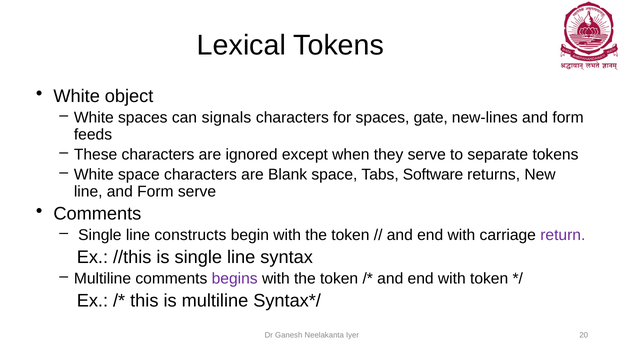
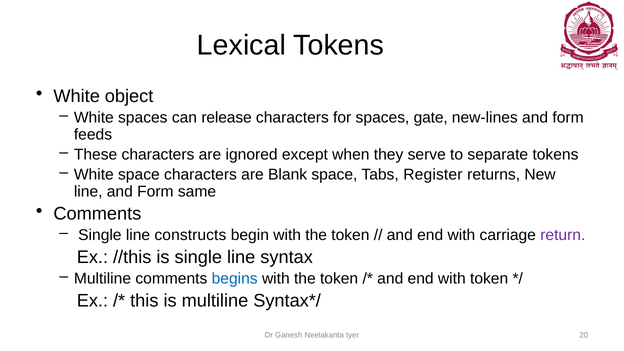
signals: signals -> release
Software: Software -> Register
Form serve: serve -> same
begins colour: purple -> blue
